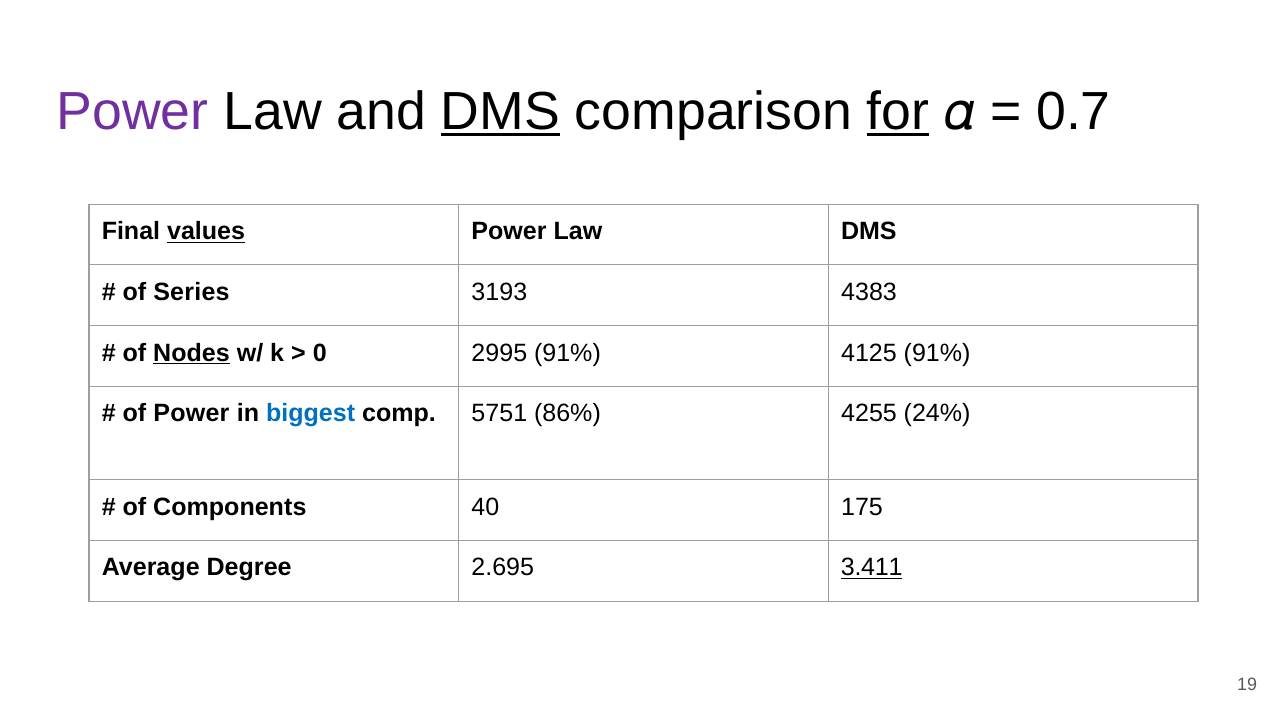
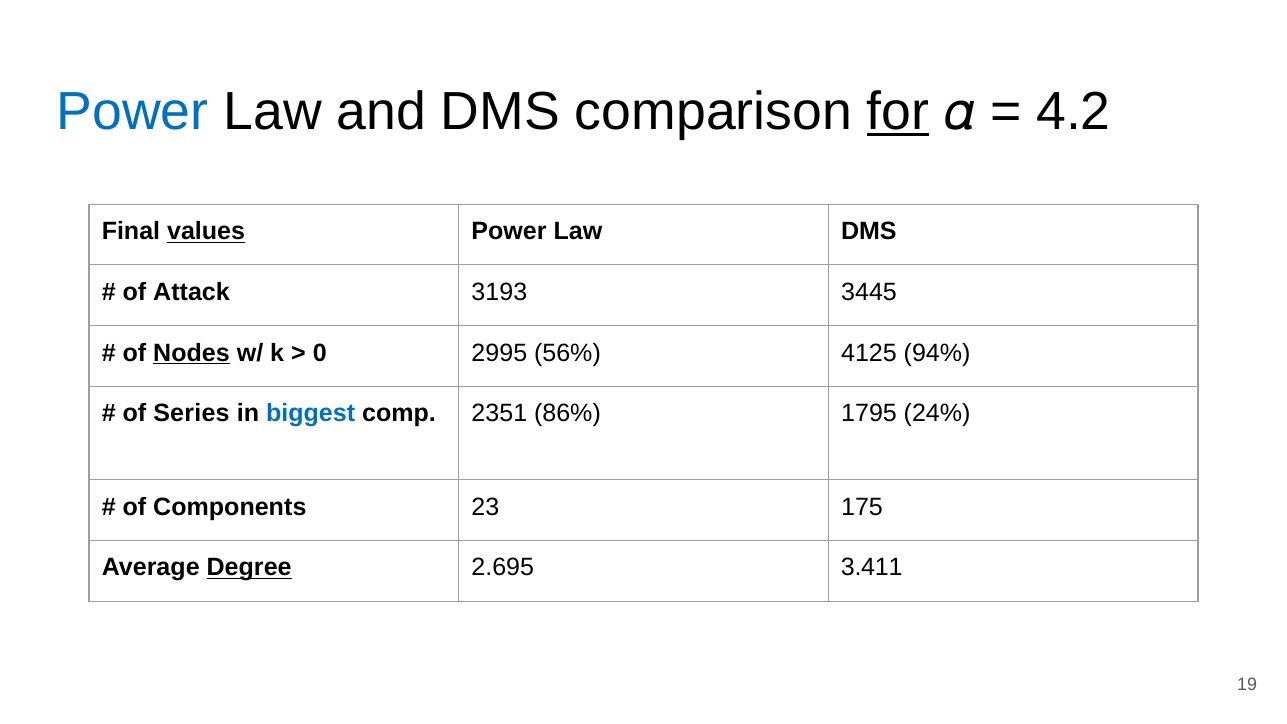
Power at (133, 111) colour: purple -> blue
DMS at (500, 111) underline: present -> none
0.7: 0.7 -> 4.2
Series: Series -> Attack
4383: 4383 -> 3445
2995 91%: 91% -> 56%
4125 91%: 91% -> 94%
of Power: Power -> Series
5751: 5751 -> 2351
4255: 4255 -> 1795
40: 40 -> 23
Degree underline: none -> present
3.411 underline: present -> none
